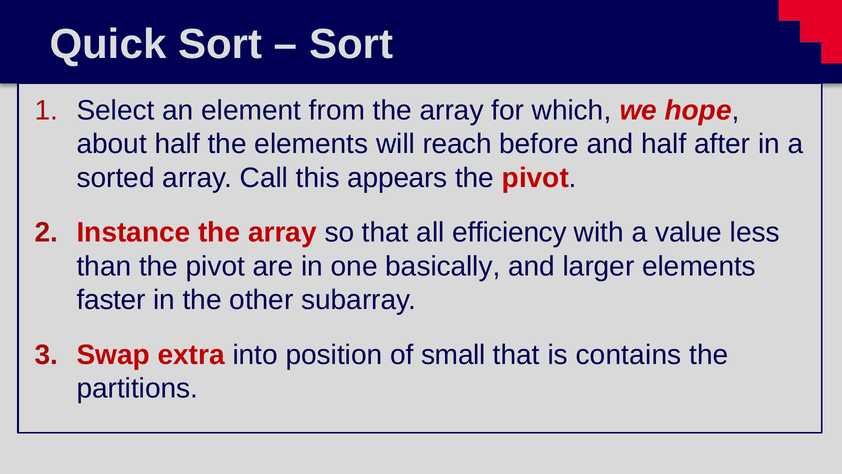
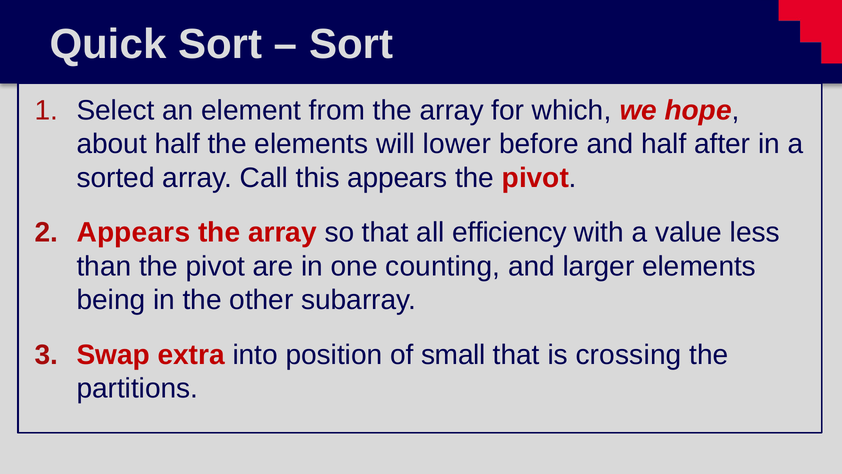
reach: reach -> lower
Instance at (134, 232): Instance -> Appears
basically: basically -> counting
faster: faster -> being
contains: contains -> crossing
